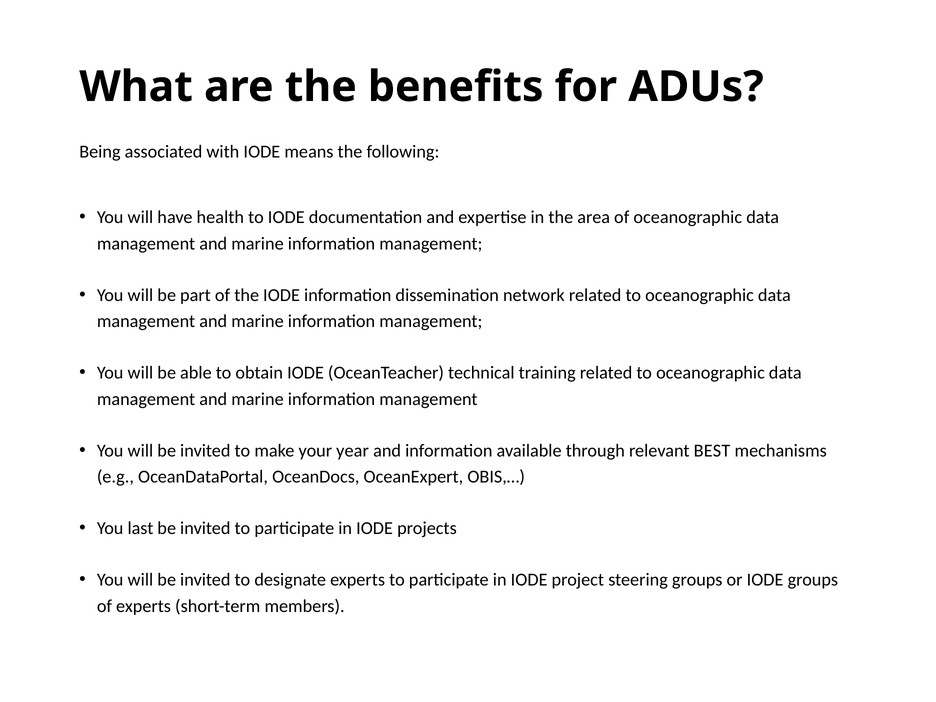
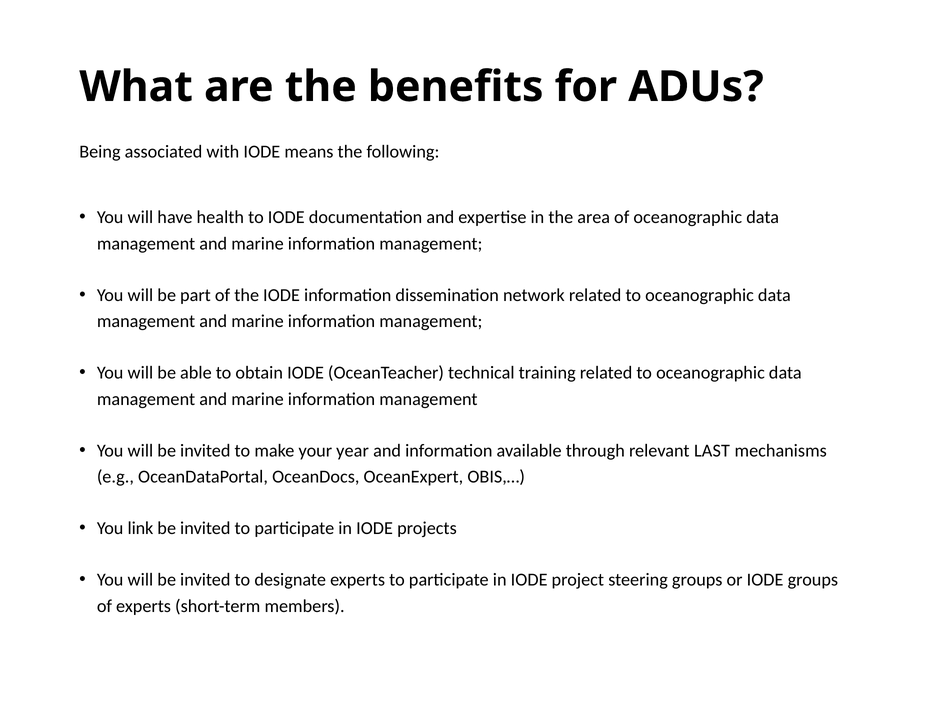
BEST: BEST -> LAST
last: last -> link
